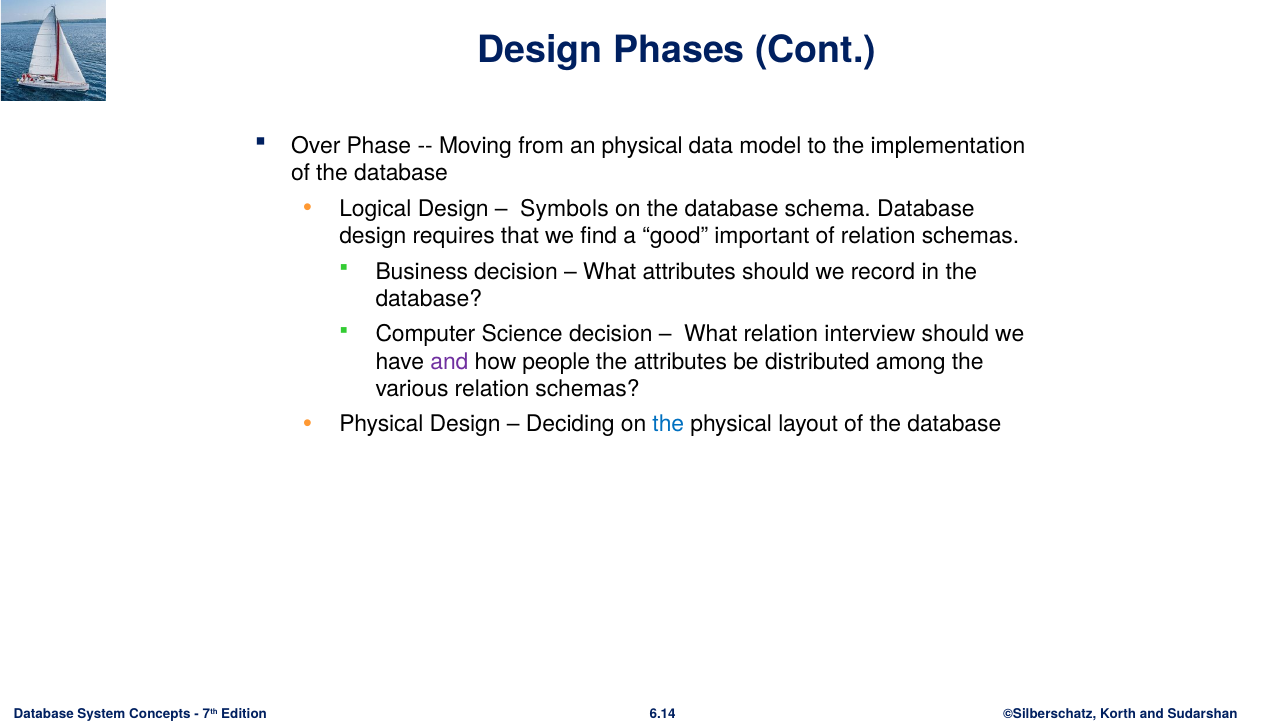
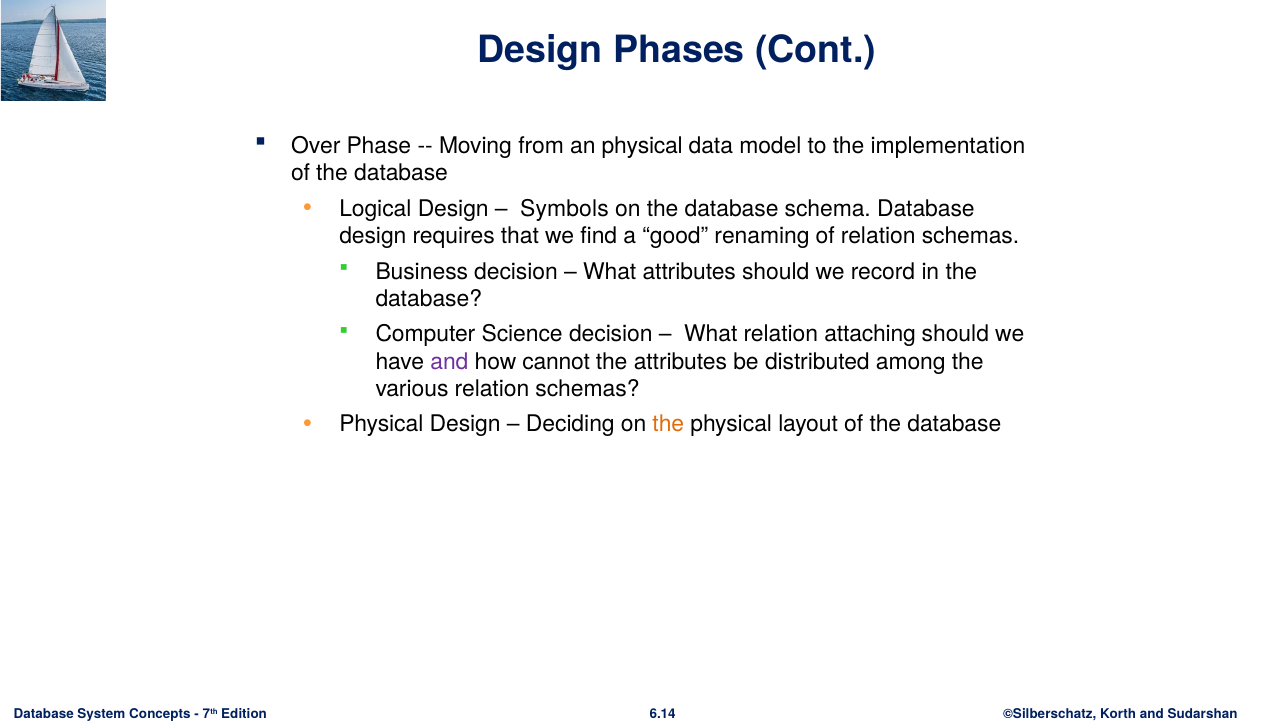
important: important -> renaming
interview: interview -> attaching
people: people -> cannot
the at (668, 424) colour: blue -> orange
